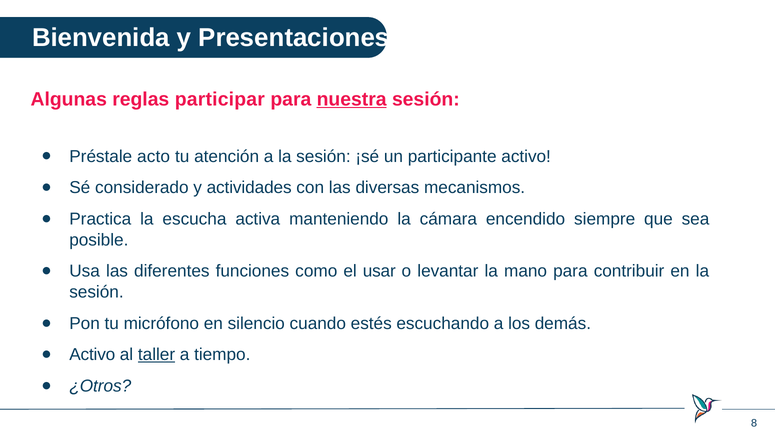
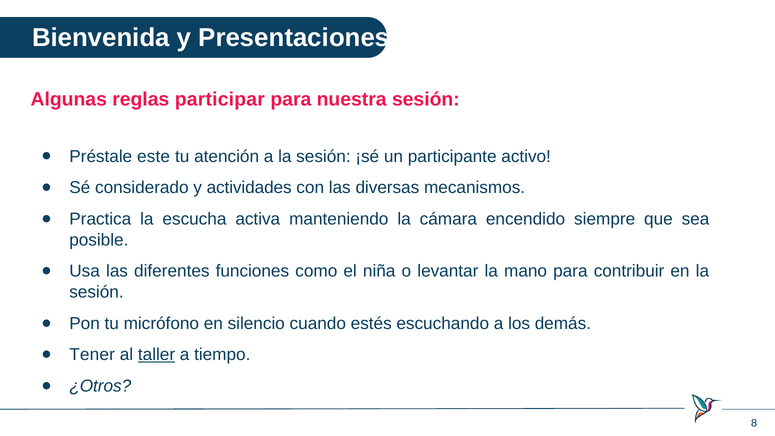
nuestra underline: present -> none
acto: acto -> este
usar: usar -> niña
Activo at (92, 355): Activo -> Tener
